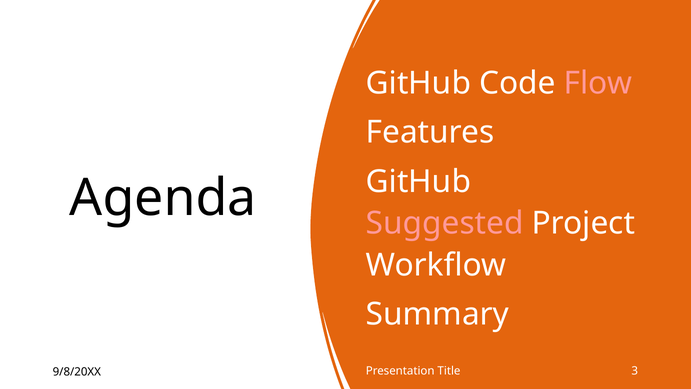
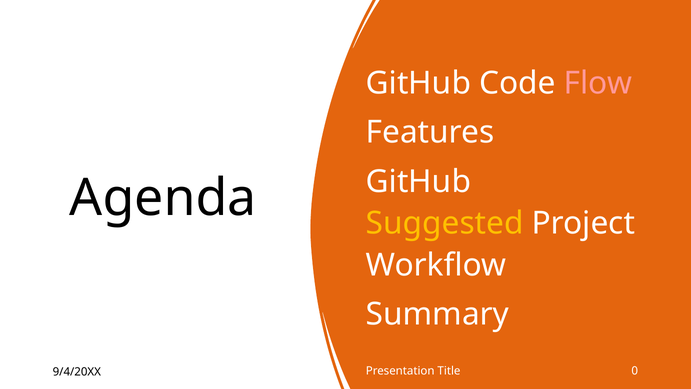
Suggested colour: pink -> yellow
3: 3 -> 0
9/8/20XX: 9/8/20XX -> 9/4/20XX
